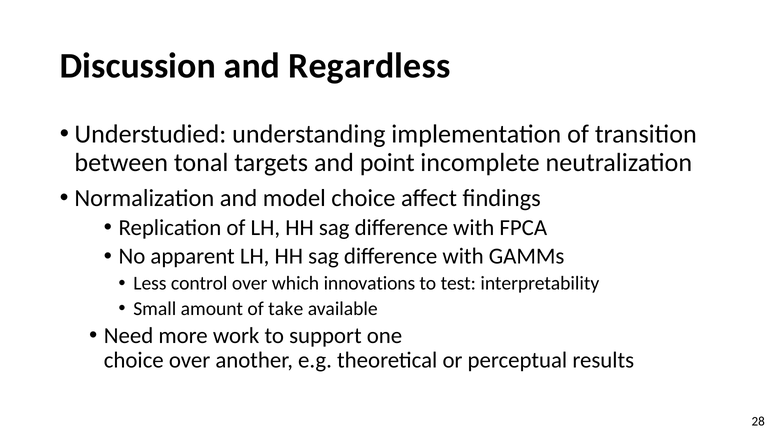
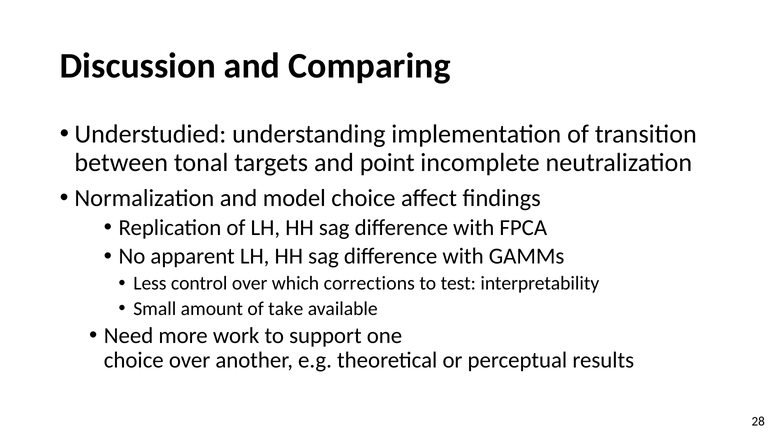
Regardless: Regardless -> Comparing
innovations: innovations -> corrections
